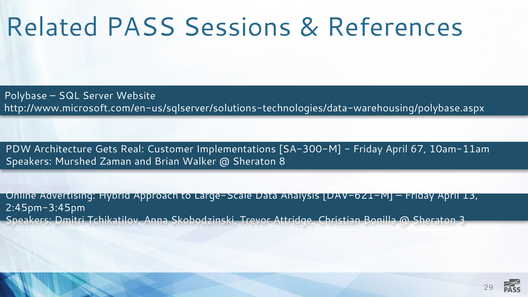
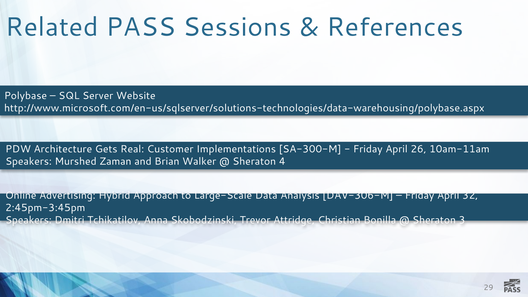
67: 67 -> 26
8: 8 -> 4
DAV-621-M: DAV-621-M -> DAV-306-M
13: 13 -> 32
